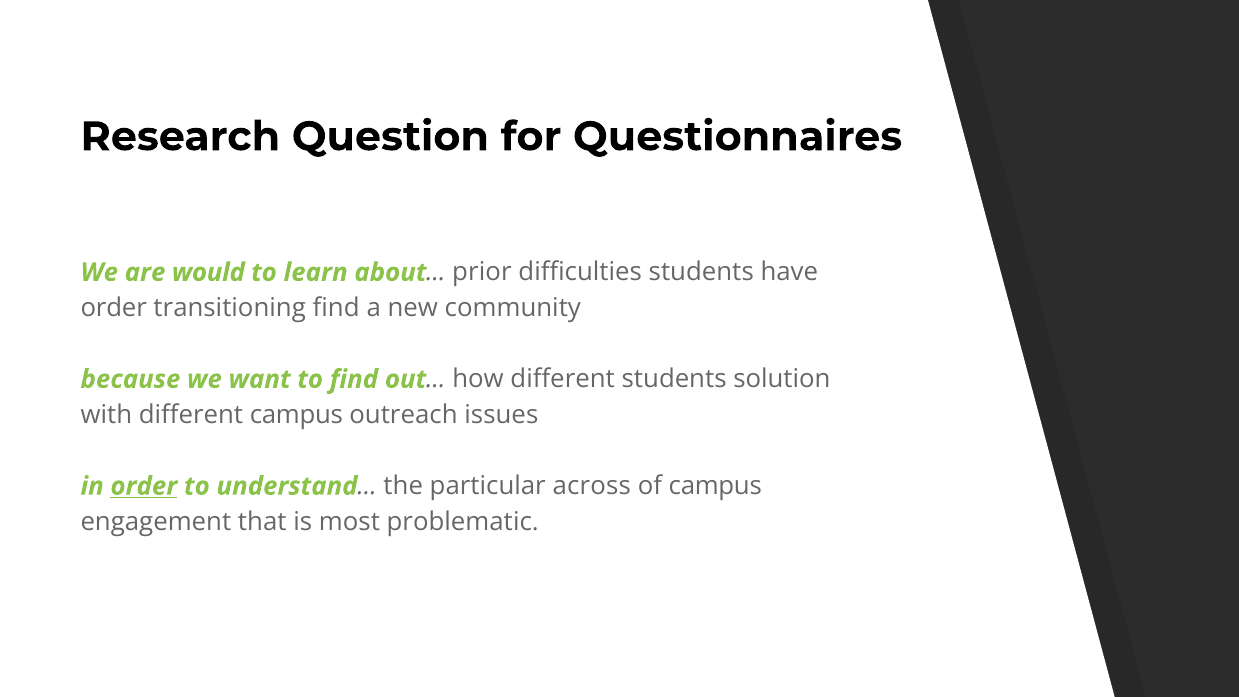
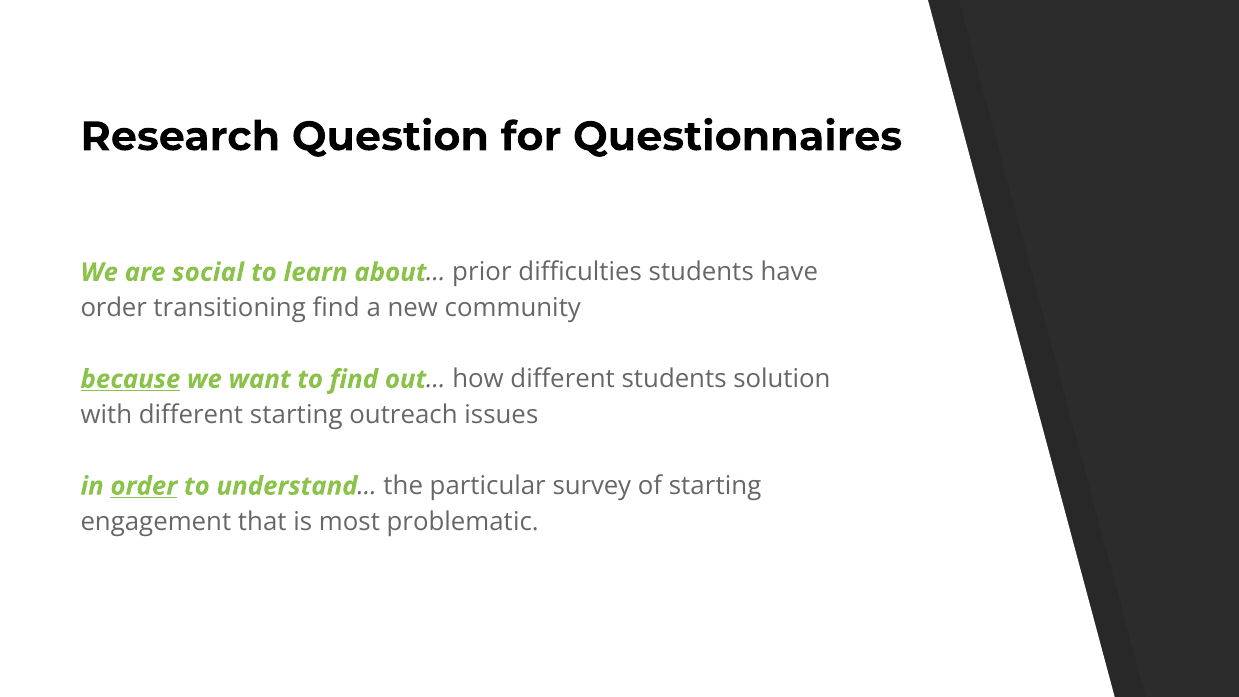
would: would -> social
because underline: none -> present
different campus: campus -> starting
across: across -> survey
of campus: campus -> starting
